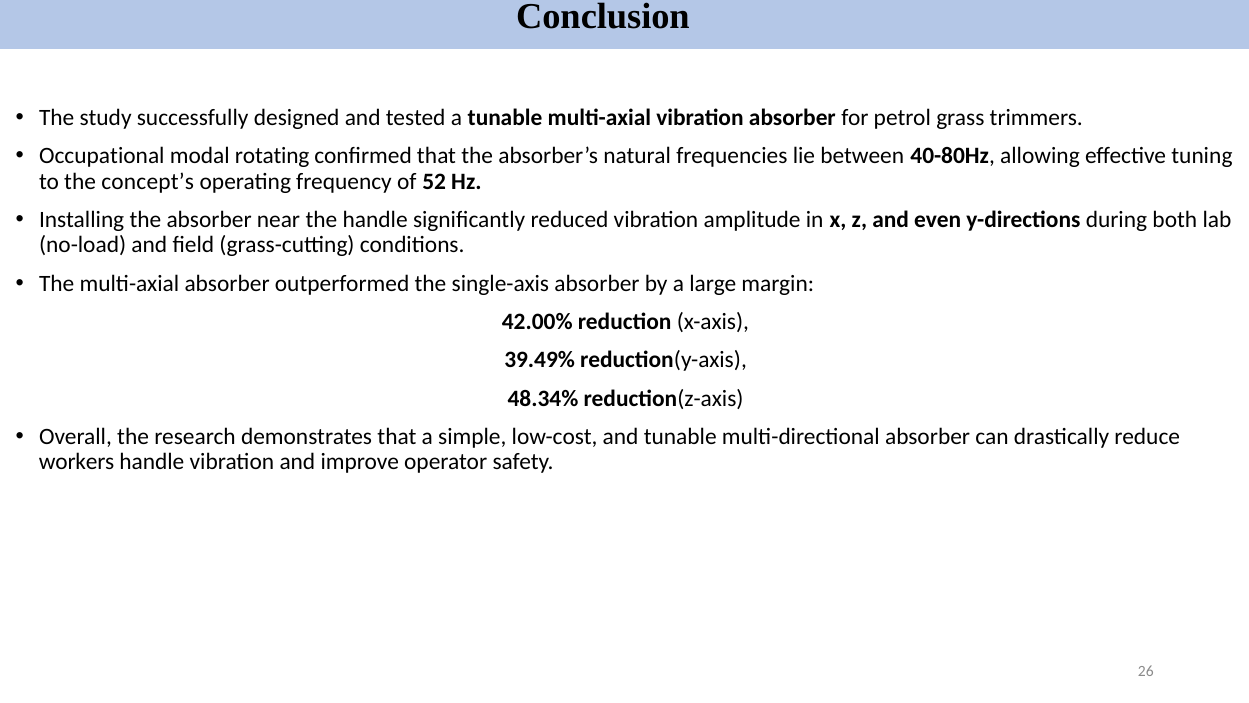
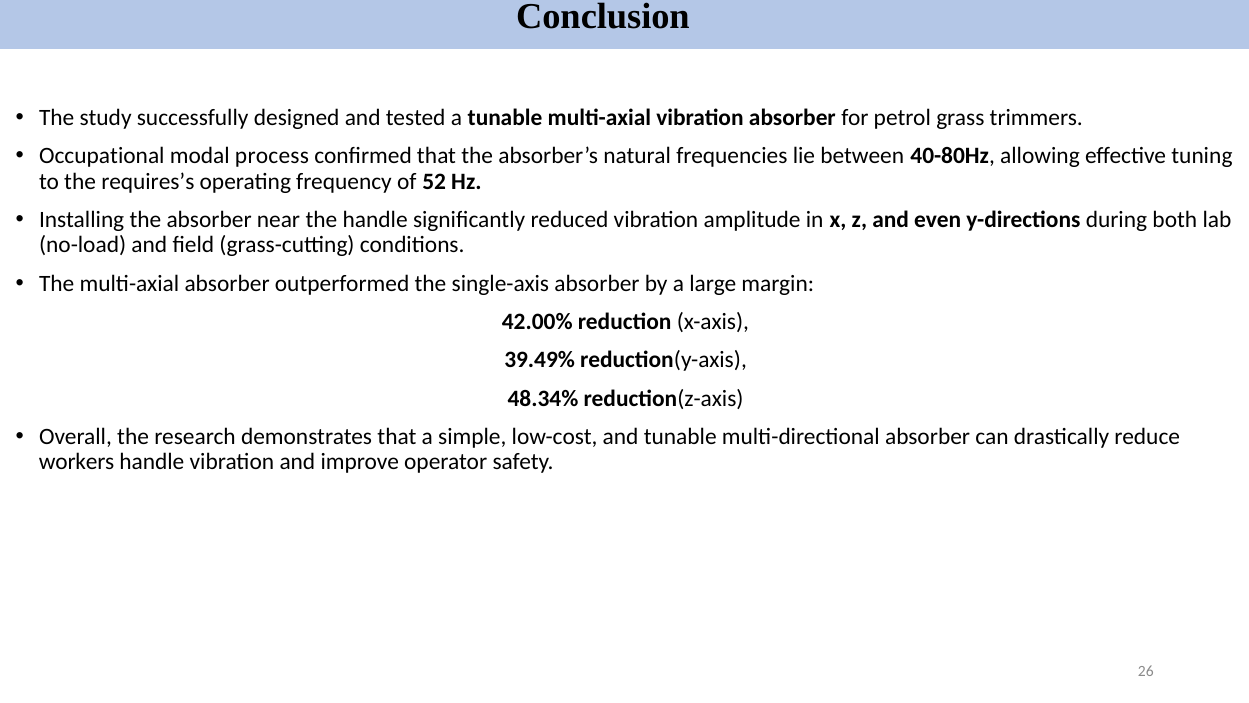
rotating: rotating -> process
concept’s: concept’s -> requires’s
